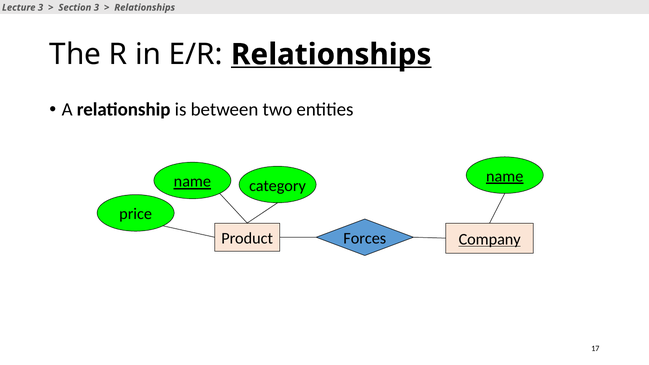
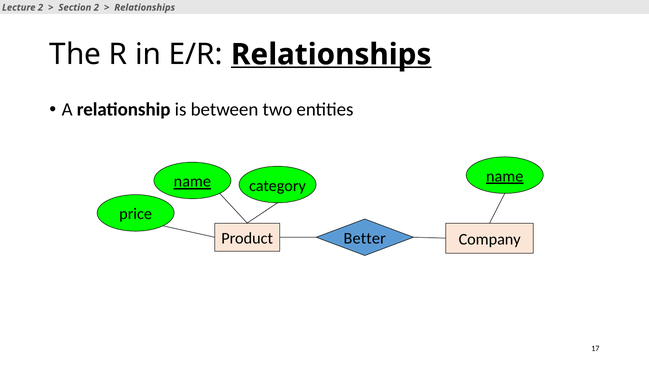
Lecture 3: 3 -> 2
Section 3: 3 -> 2
Forces: Forces -> Better
Company underline: present -> none
